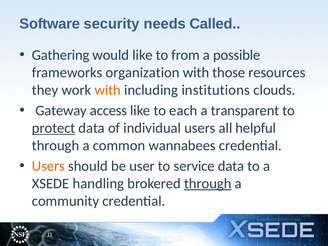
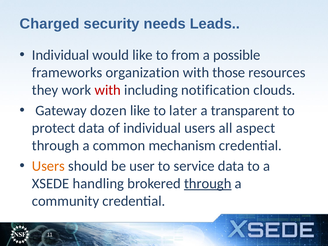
Software: Software -> Charged
Called: Called -> Leads
Gathering at (61, 55): Gathering -> Individual
with at (108, 90) colour: orange -> red
institutions: institutions -> notification
access: access -> dozen
each: each -> later
protect underline: present -> none
helpful: helpful -> aspect
wannabees: wannabees -> mechanism
